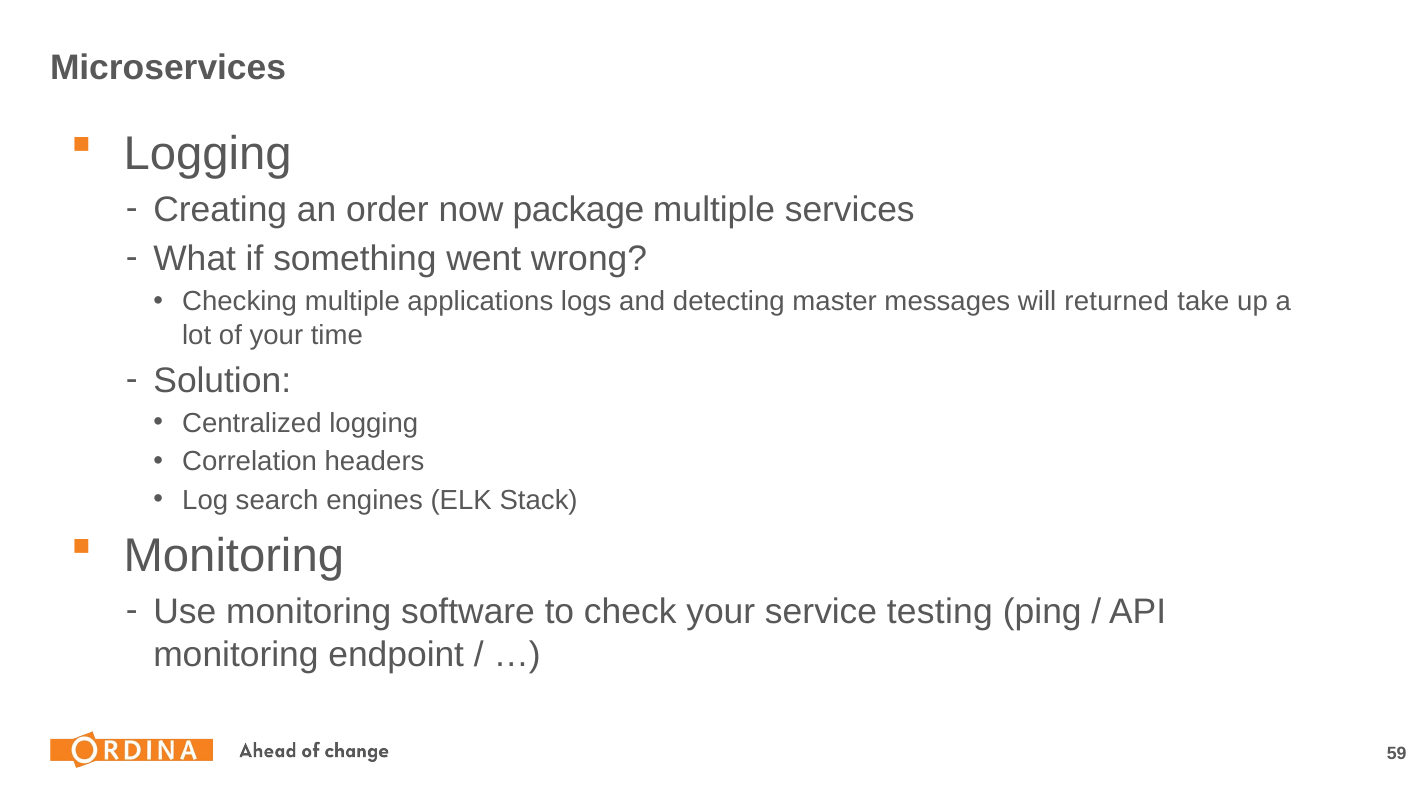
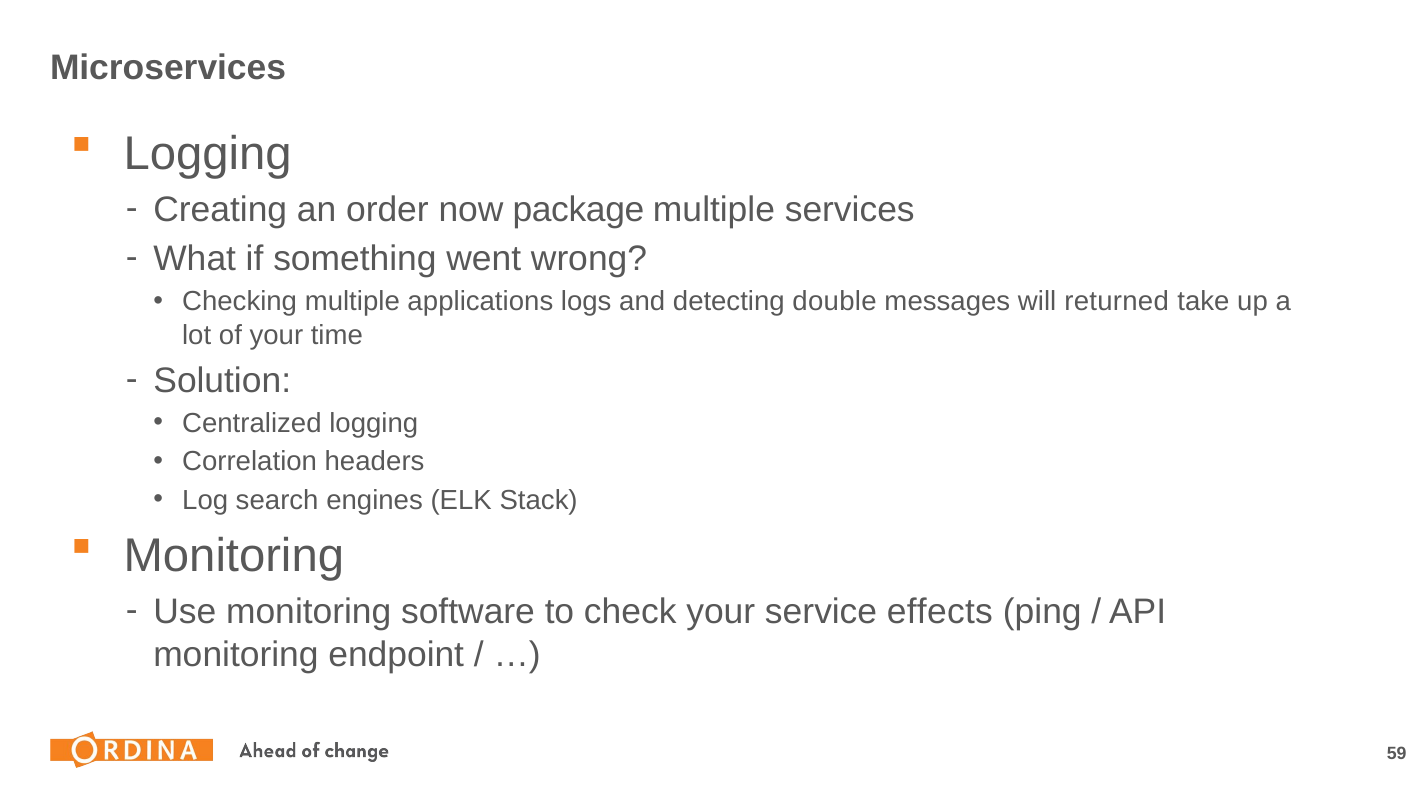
master: master -> double
testing: testing -> effects
